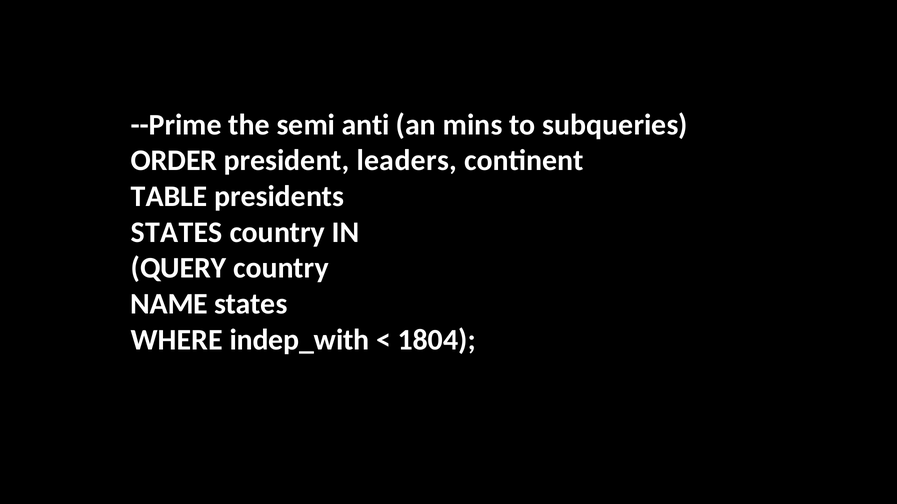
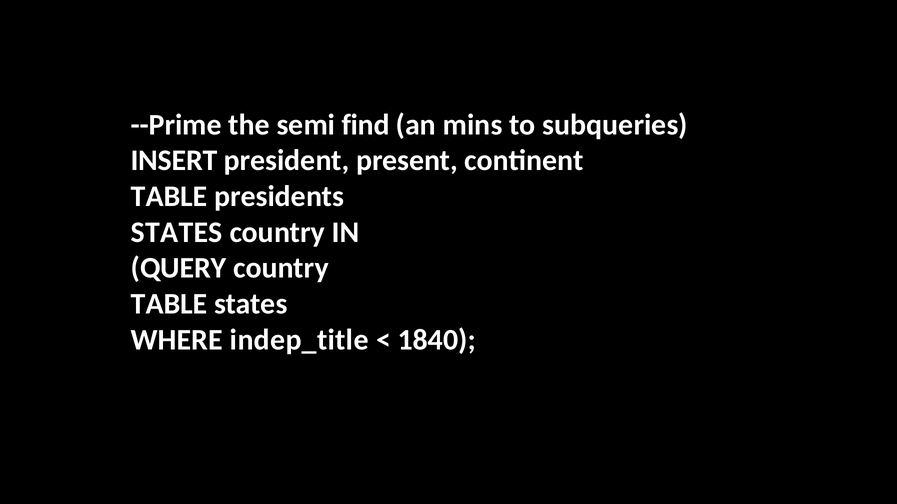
anti: anti -> find
ORDER: ORDER -> INSERT
leaders: leaders -> present
NAME at (169, 304): NAME -> TABLE
indep_with: indep_with -> indep_title
1804: 1804 -> 1840
